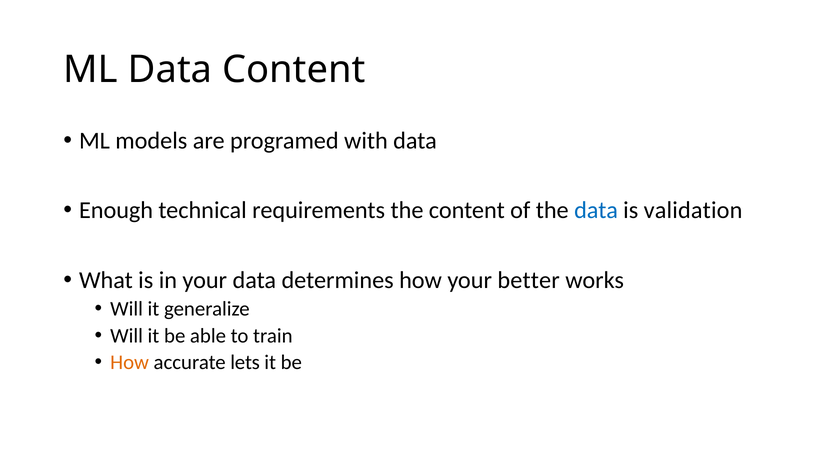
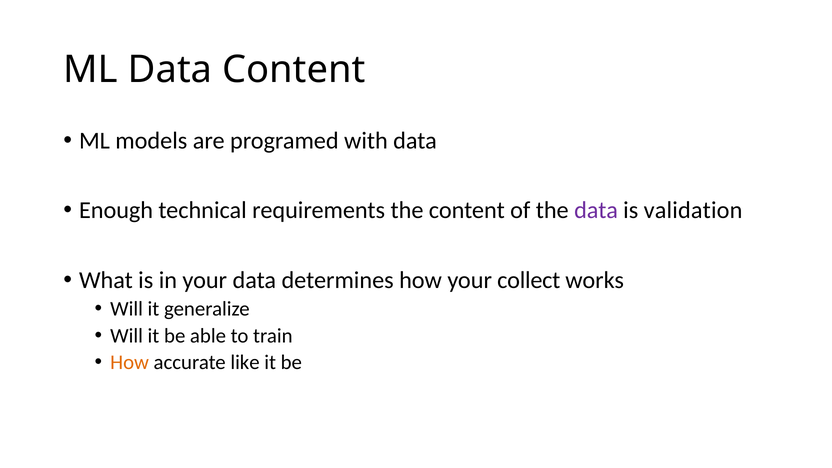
data at (596, 210) colour: blue -> purple
better: better -> collect
lets: lets -> like
